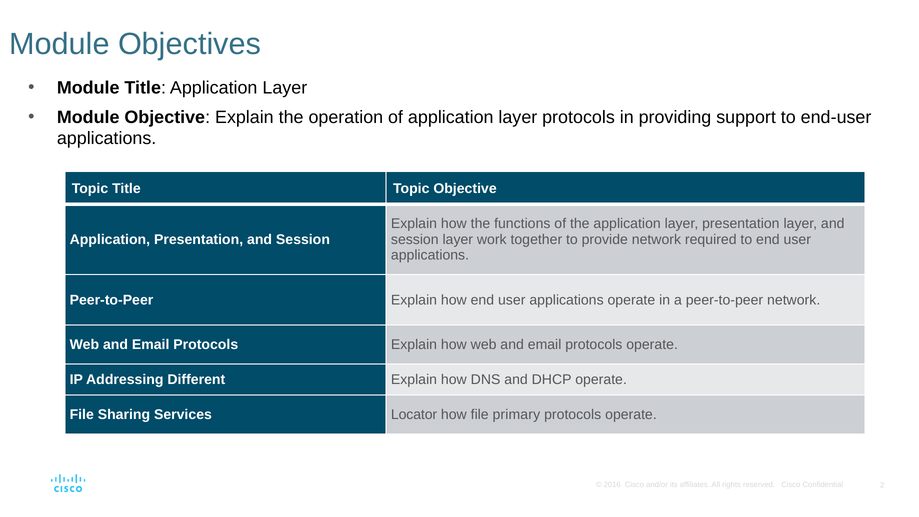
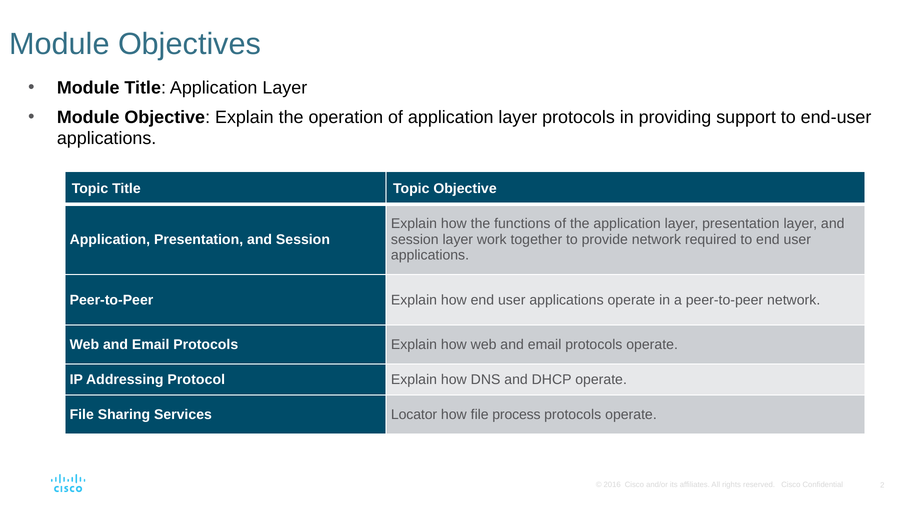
Different: Different -> Protocol
primary: primary -> process
